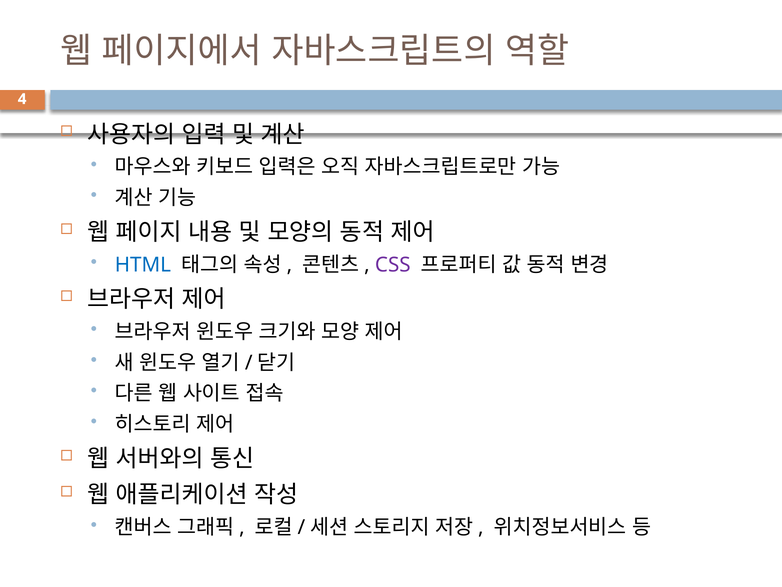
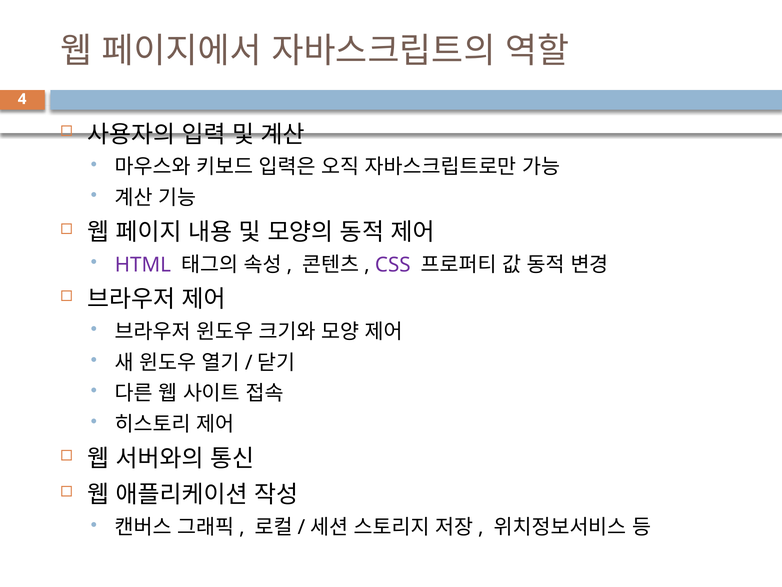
HTML colour: blue -> purple
